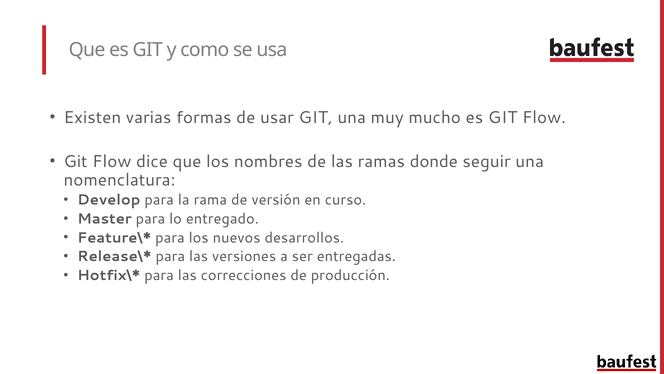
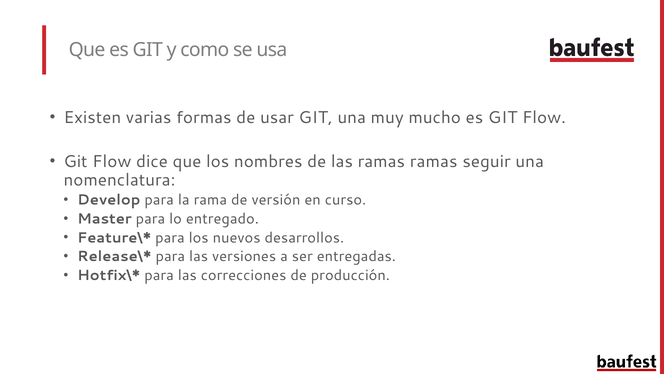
ramas donde: donde -> ramas
